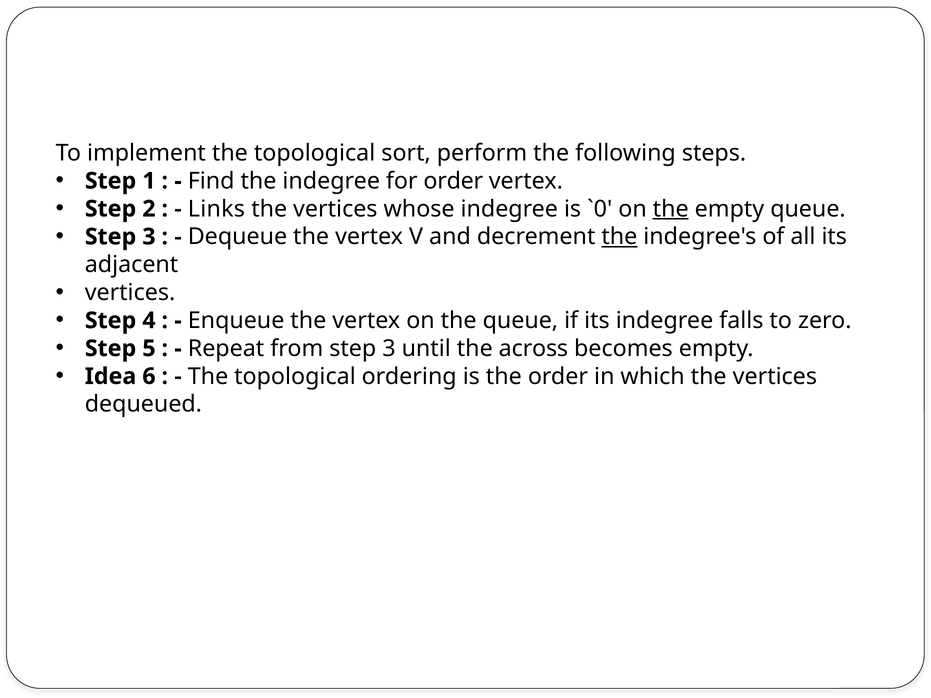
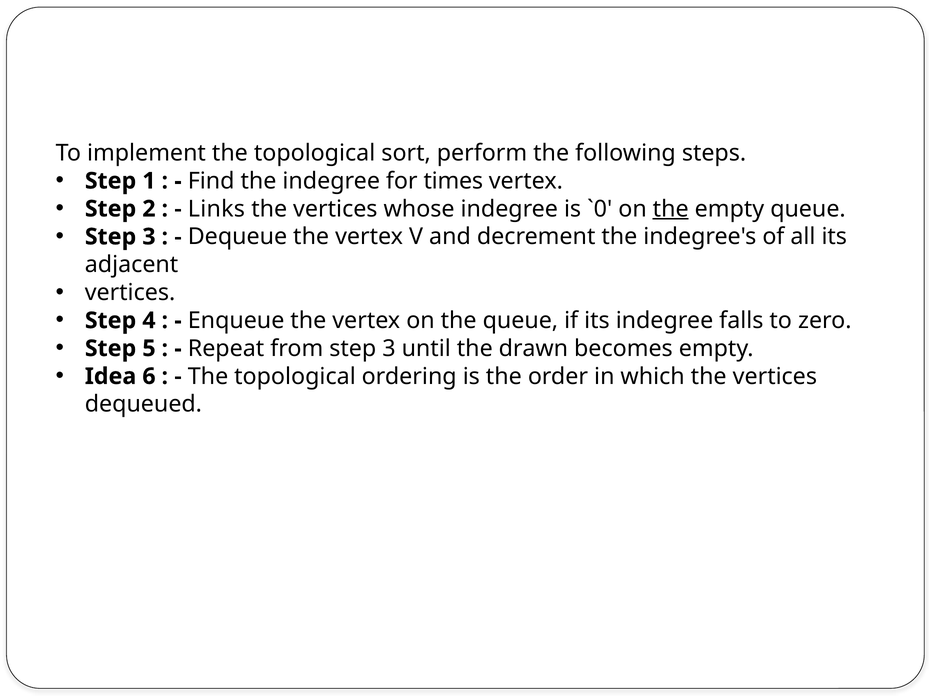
for order: order -> times
the at (619, 237) underline: present -> none
across: across -> drawn
